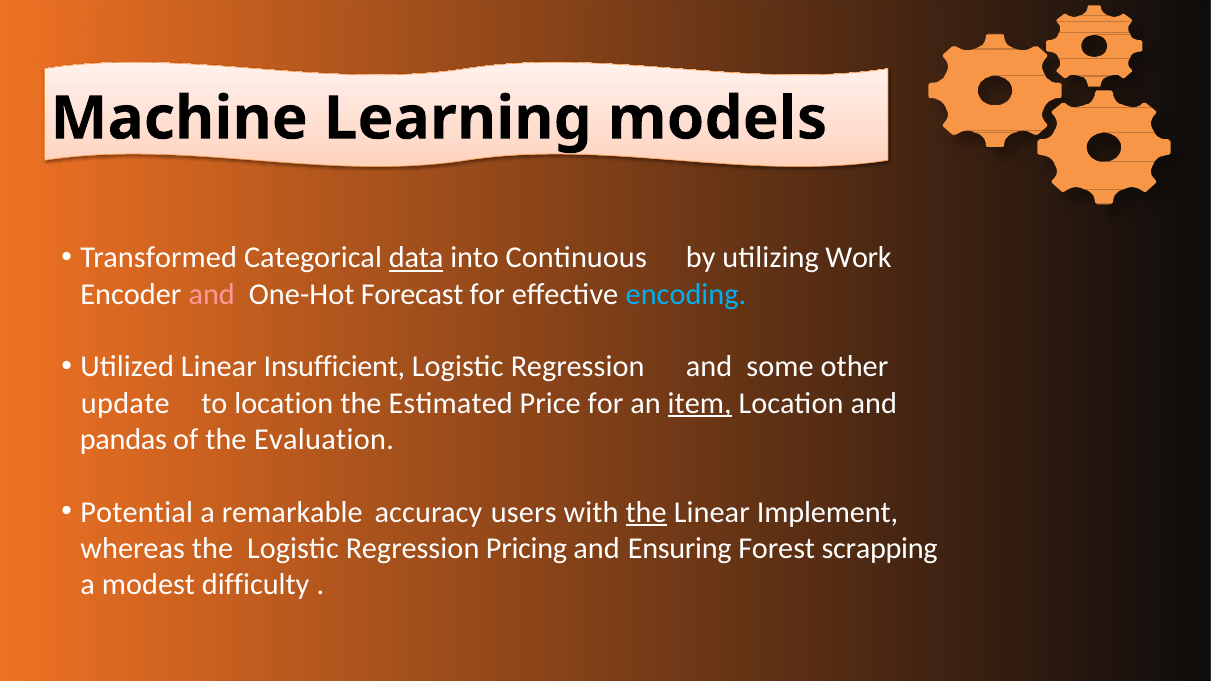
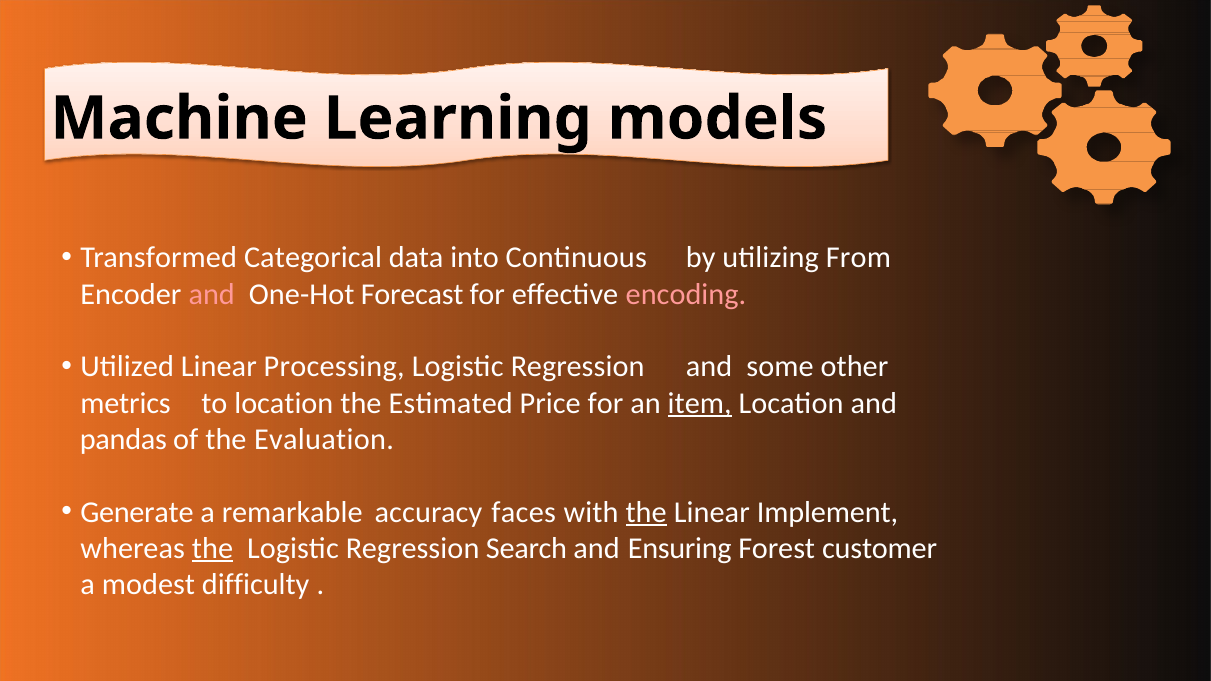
data underline: present -> none
Work: Work -> From
encoding colour: light blue -> pink
Insufficient: Insufficient -> Processing
update: update -> metrics
Potential: Potential -> Generate
users: users -> faces
the at (213, 549) underline: none -> present
Pricing: Pricing -> Search
scrapping: scrapping -> customer
